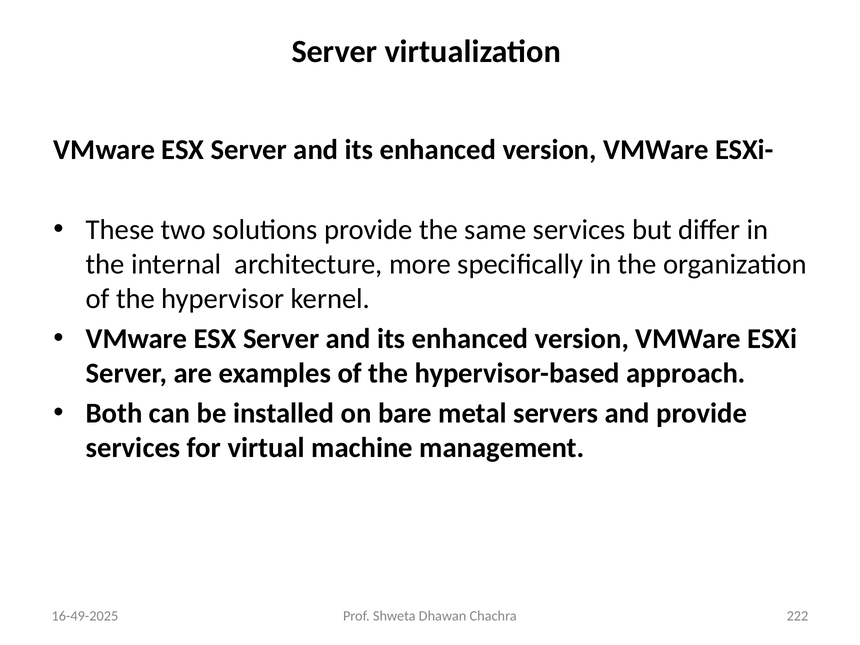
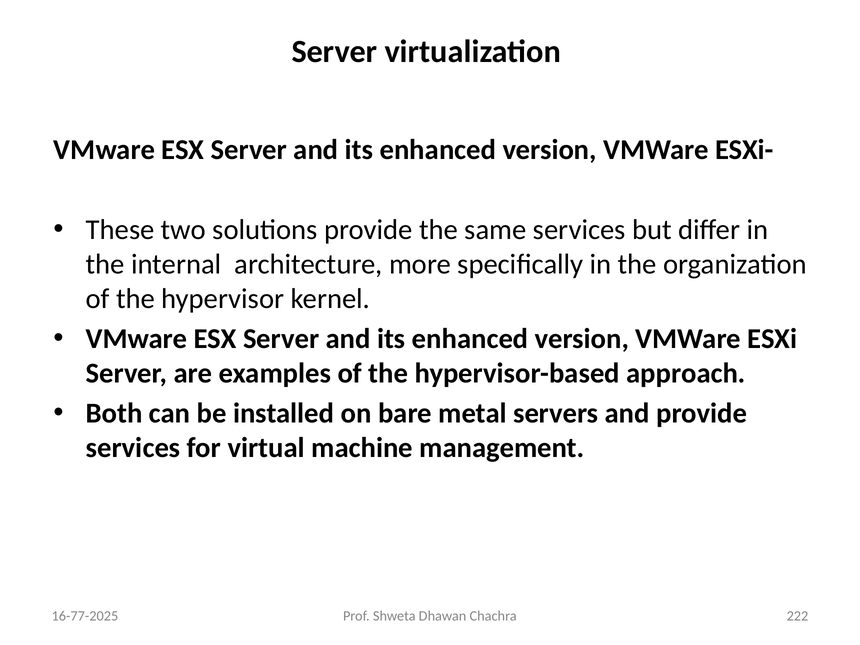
16-49-2025: 16-49-2025 -> 16-77-2025
